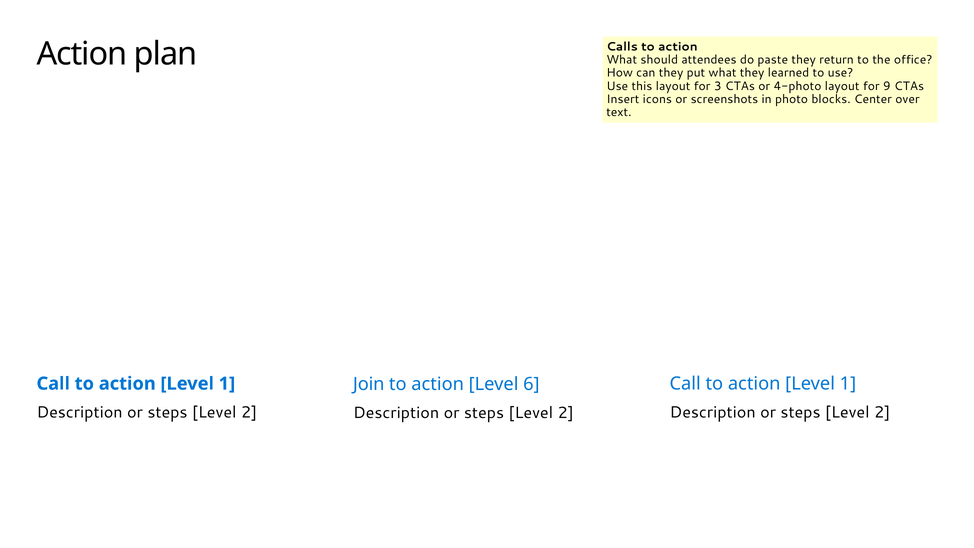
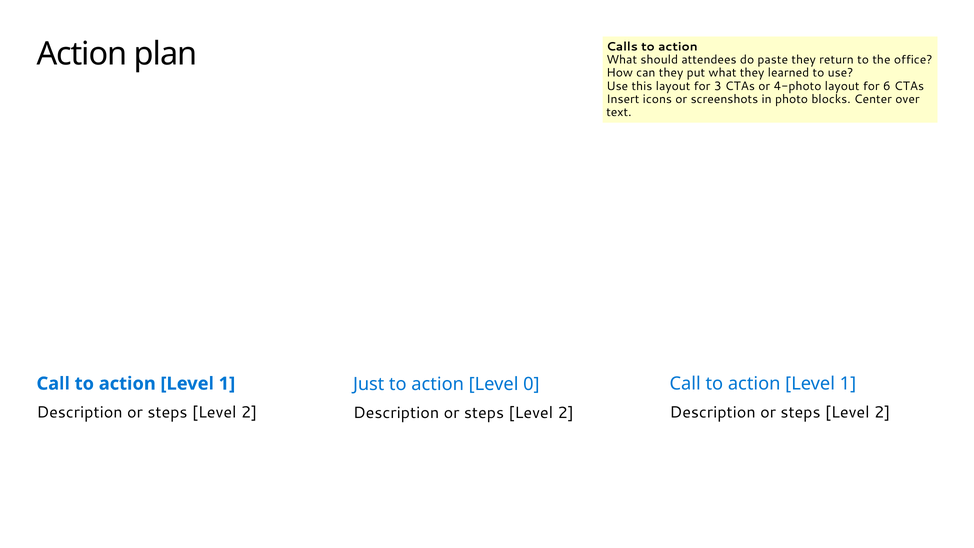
9: 9 -> 6
Join: Join -> Just
6: 6 -> 0
